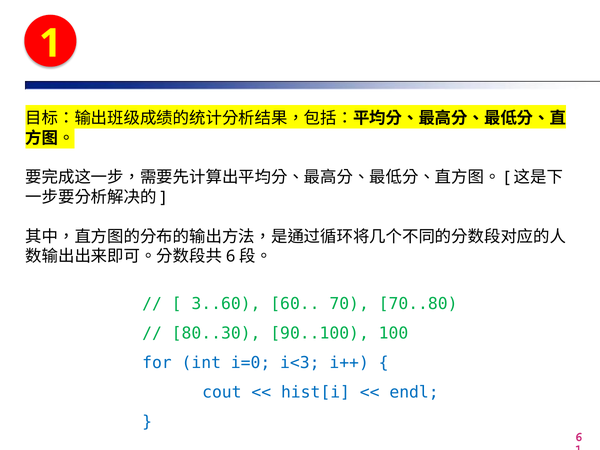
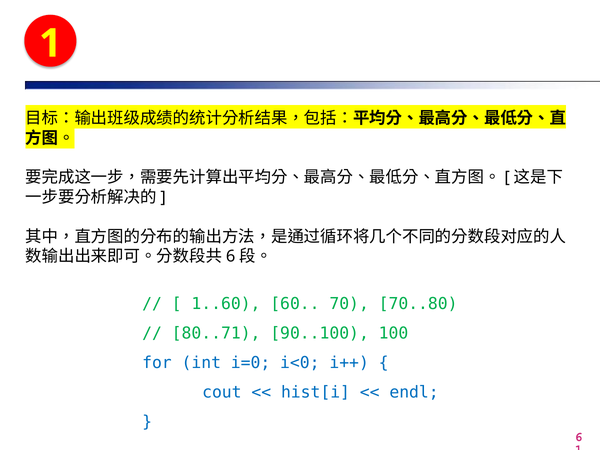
3..60: 3..60 -> 1..60
80..30: 80..30 -> 80..71
i<3: i<3 -> i<0
